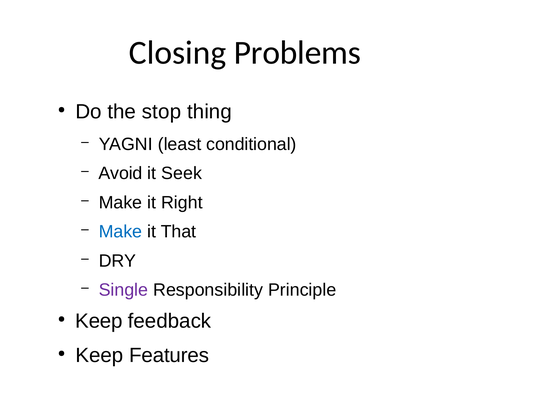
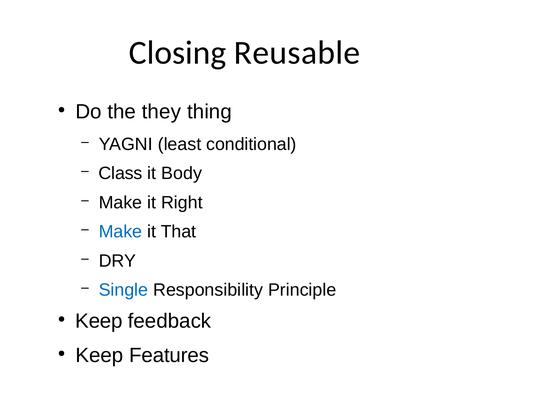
Problems: Problems -> Reusable
stop: stop -> they
Avoid: Avoid -> Class
Seek: Seek -> Body
Single colour: purple -> blue
